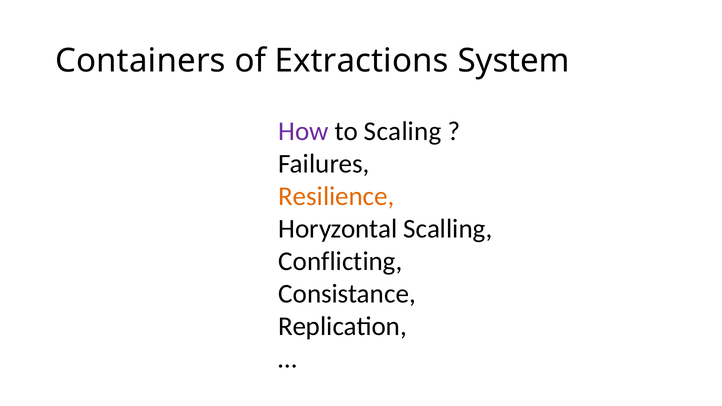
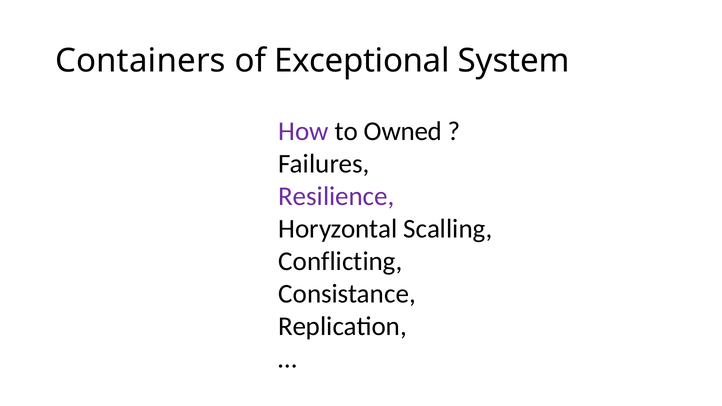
Extractions: Extractions -> Exceptional
Scaling: Scaling -> Owned
Resilience colour: orange -> purple
